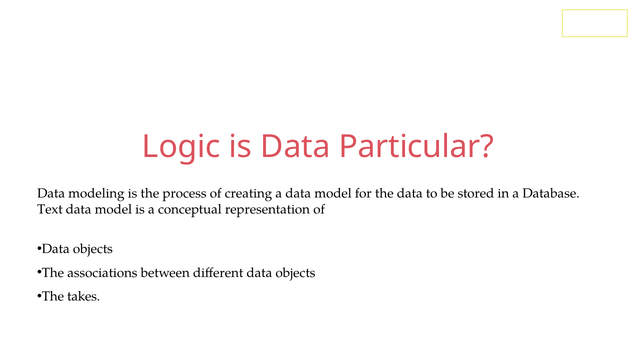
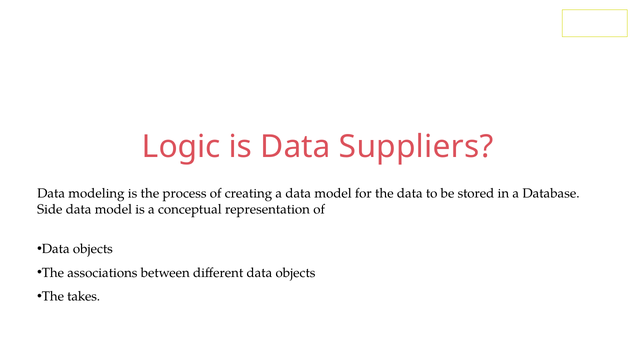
Particular: Particular -> Suppliers
Text: Text -> Side
